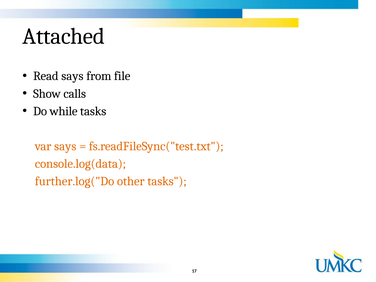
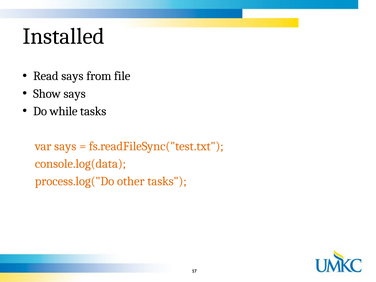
Attached: Attached -> Installed
Show calls: calls -> says
further.log("Do: further.log("Do -> process.log("Do
